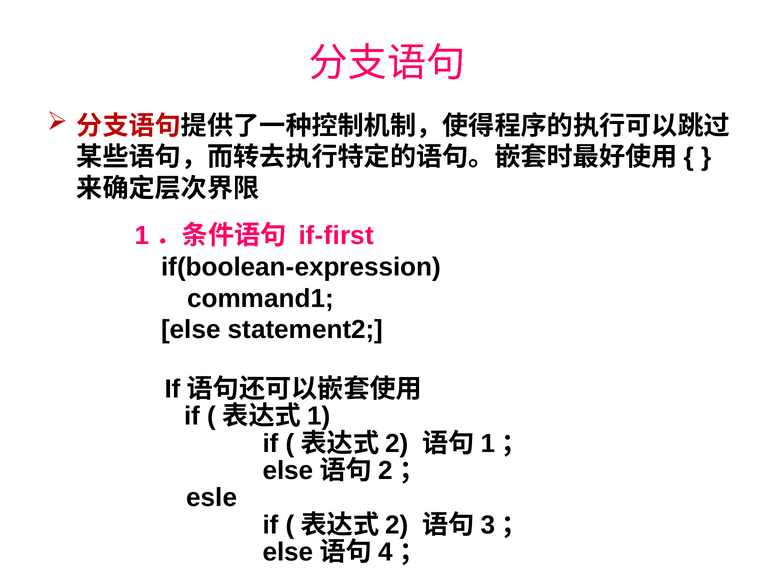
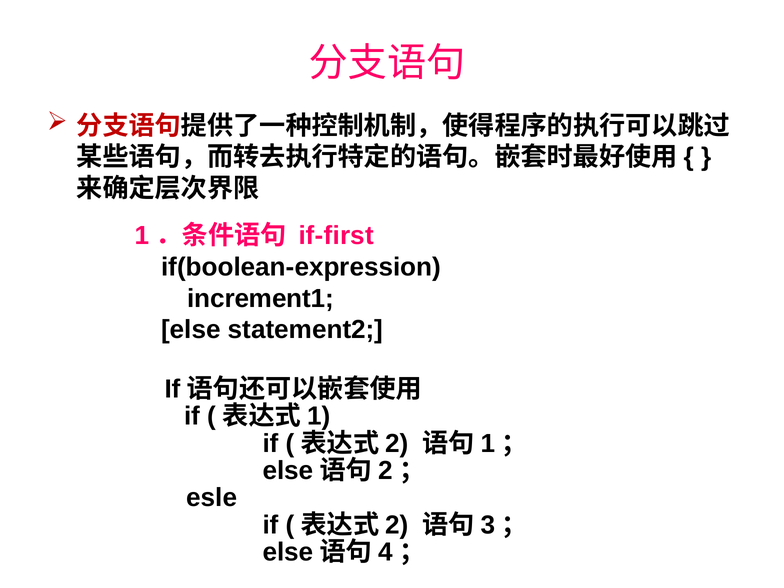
command1: command1 -> increment1
